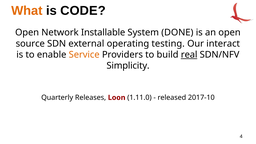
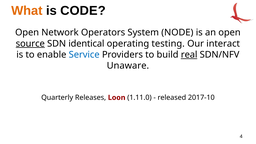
Installable: Installable -> Operators
DONE: DONE -> NODE
source underline: none -> present
external: external -> identical
Service colour: orange -> blue
Simplicity: Simplicity -> Unaware
